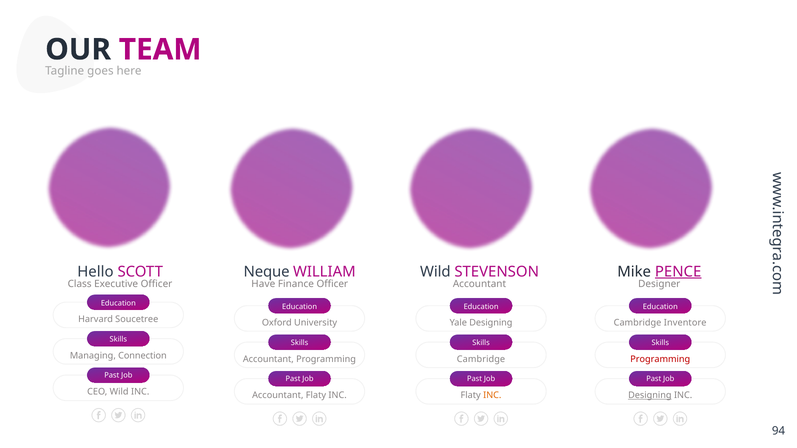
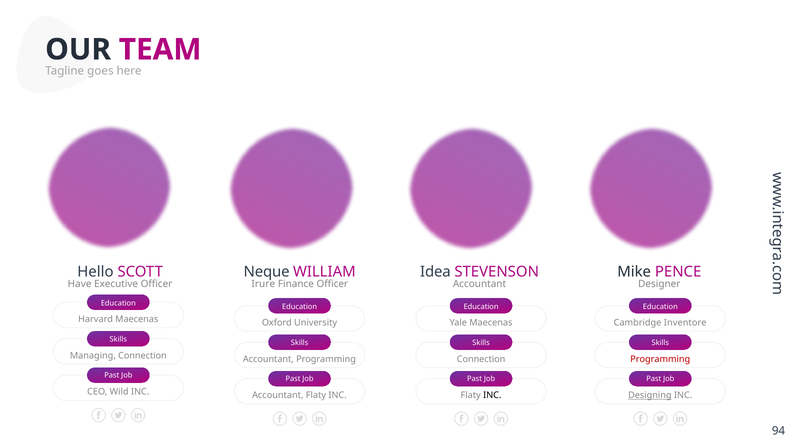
Wild at (435, 272): Wild -> Idea
PENCE underline: present -> none
Class: Class -> Have
Have: Have -> Irure
Harvard Soucetree: Soucetree -> Maecenas
Yale Designing: Designing -> Maecenas
Cambridge at (481, 359): Cambridge -> Connection
INC at (492, 396) colour: orange -> black
